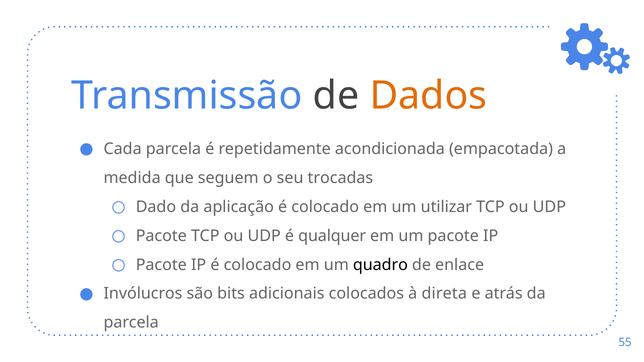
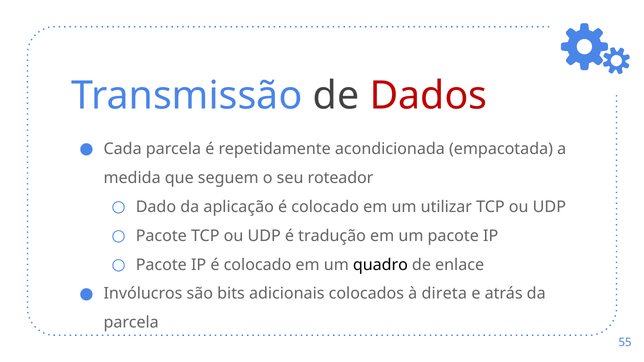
Dados colour: orange -> red
trocadas: trocadas -> roteador
qualquer: qualquer -> tradução
